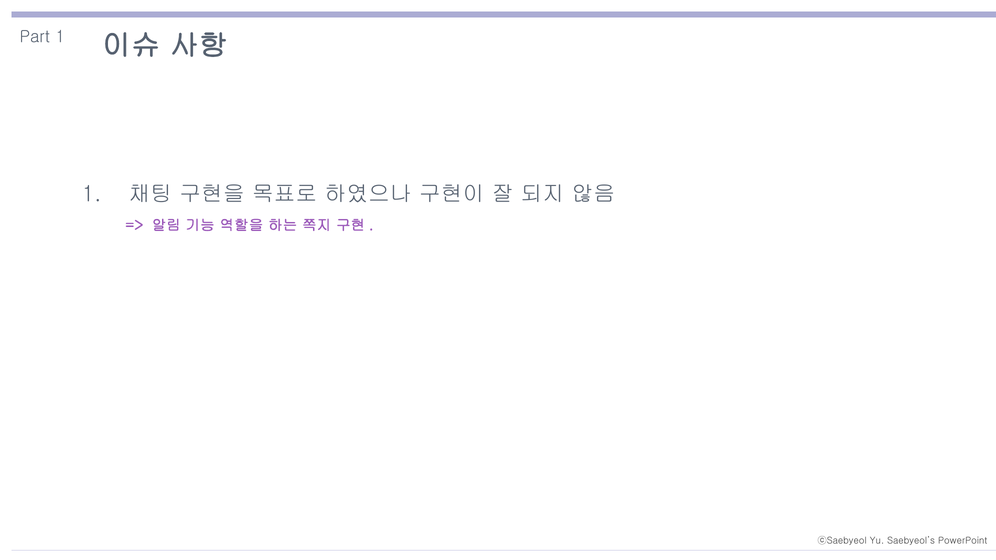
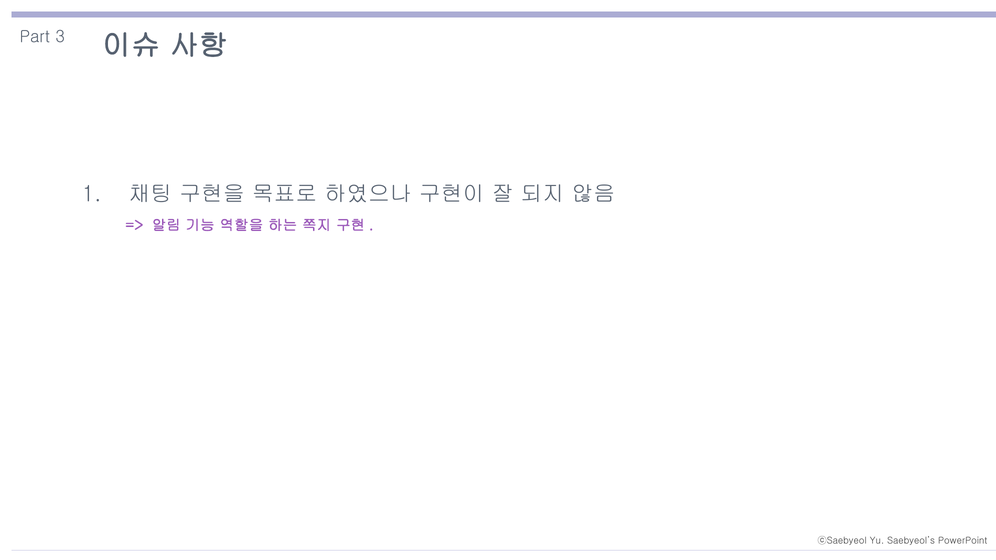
Part 1: 1 -> 3
